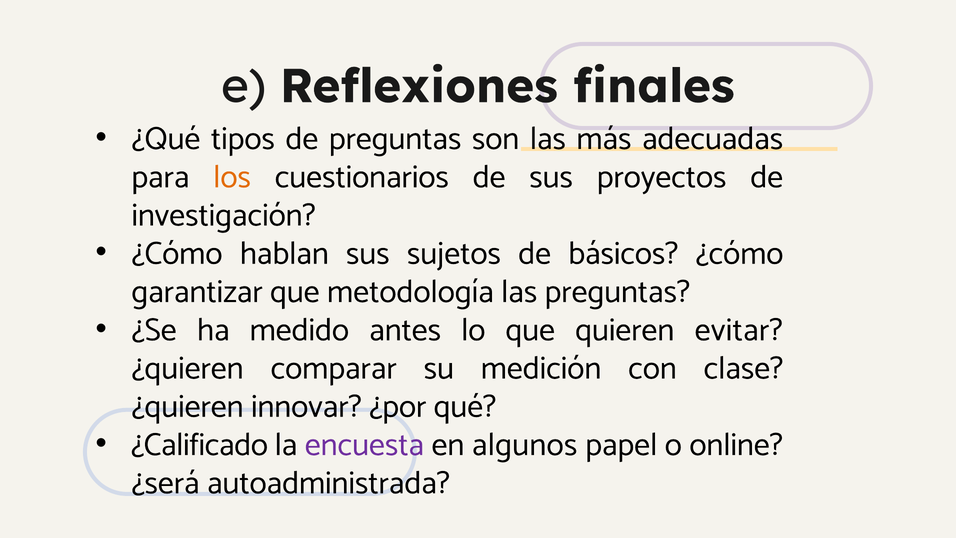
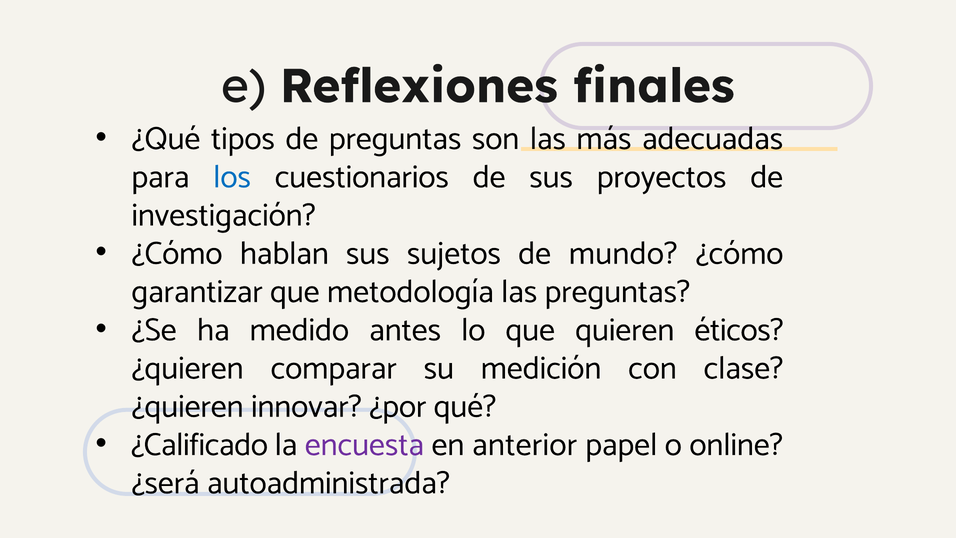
los colour: orange -> blue
básicos: básicos -> mundo
evitar: evitar -> éticos
algunos: algunos -> anterior
